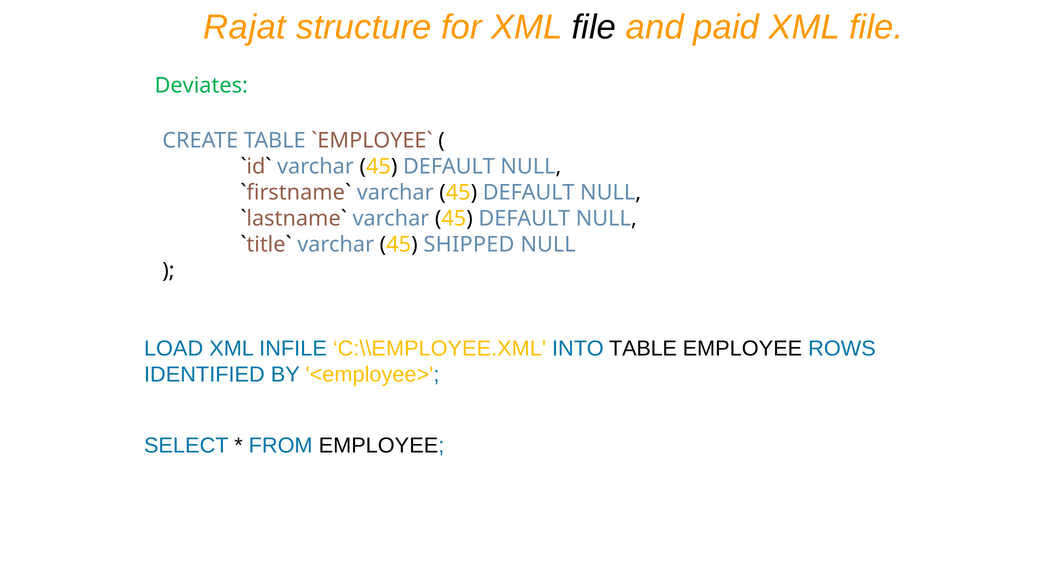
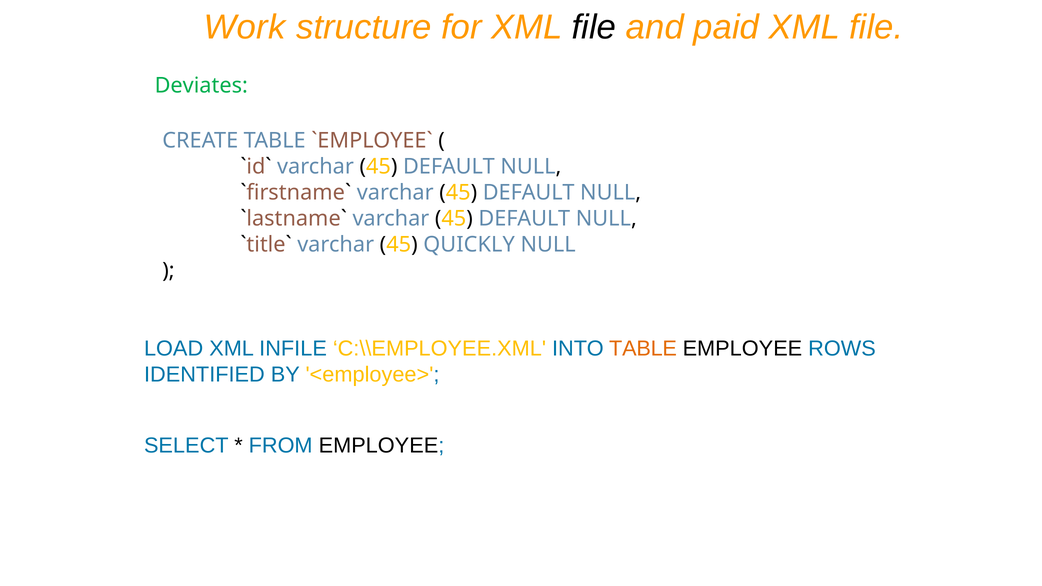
Rajat: Rajat -> Work
SHIPPED: SHIPPED -> QUICKLY
TABLE at (643, 349) colour: black -> orange
